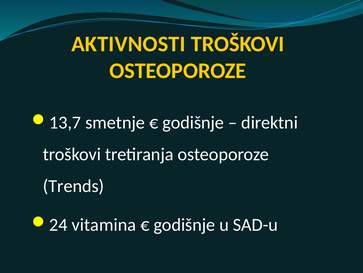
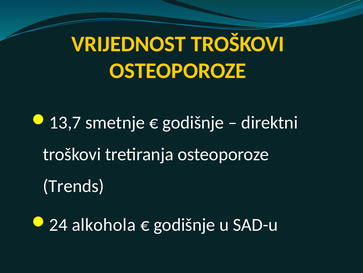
AKTIVNOSTI: AKTIVNOSTI -> VRIJEDNOST
vitamina: vitamina -> alkohola
